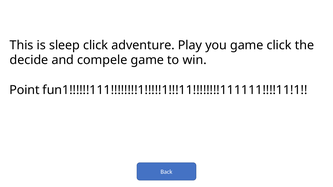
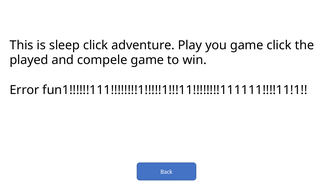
decide: decide -> played
Point: Point -> Error
